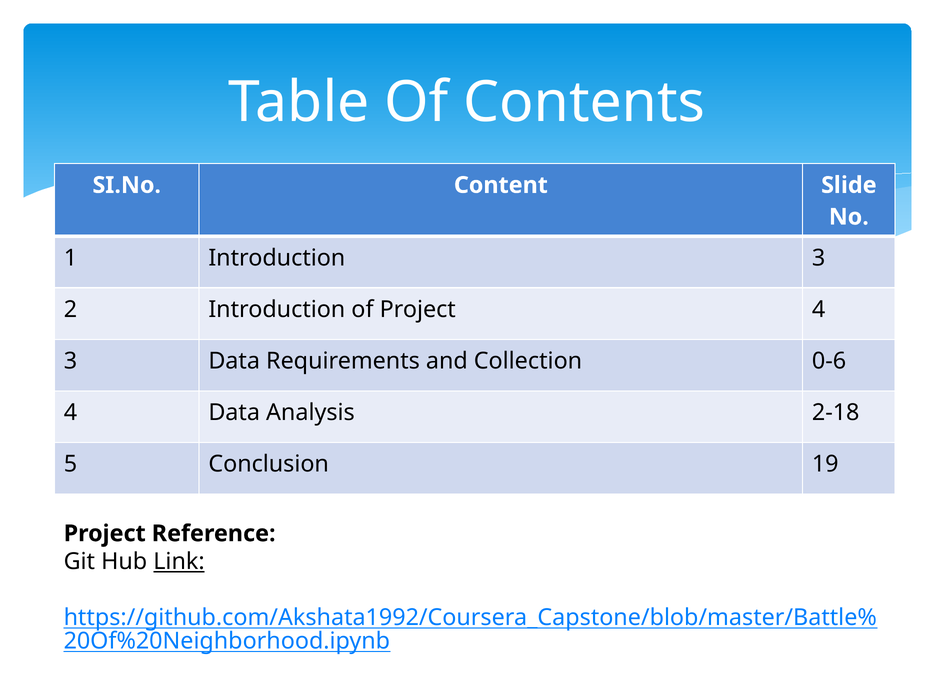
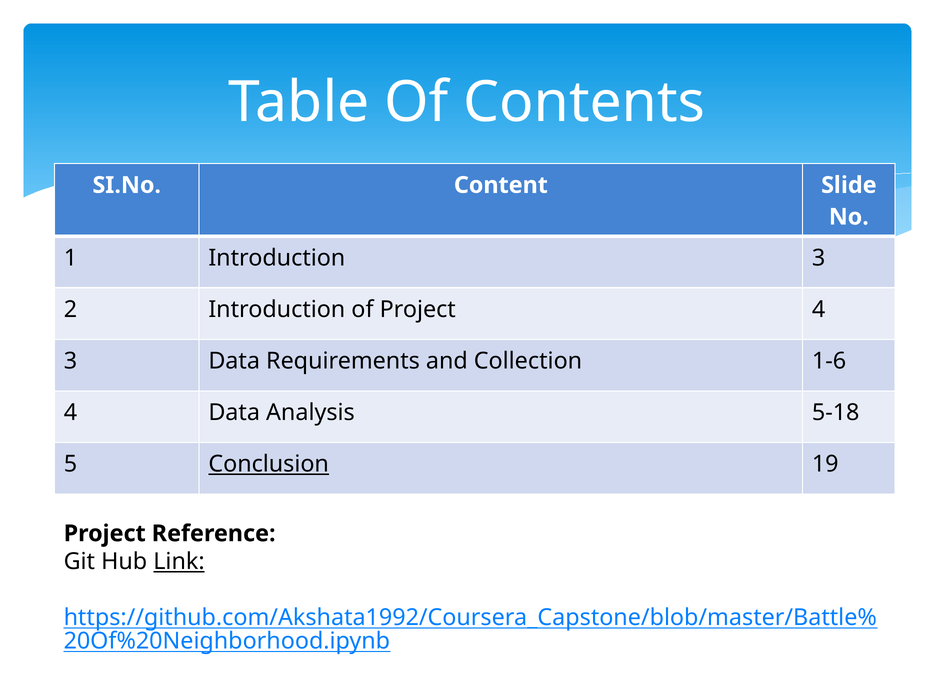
0-6: 0-6 -> 1-6
2-18: 2-18 -> 5-18
Conclusion underline: none -> present
